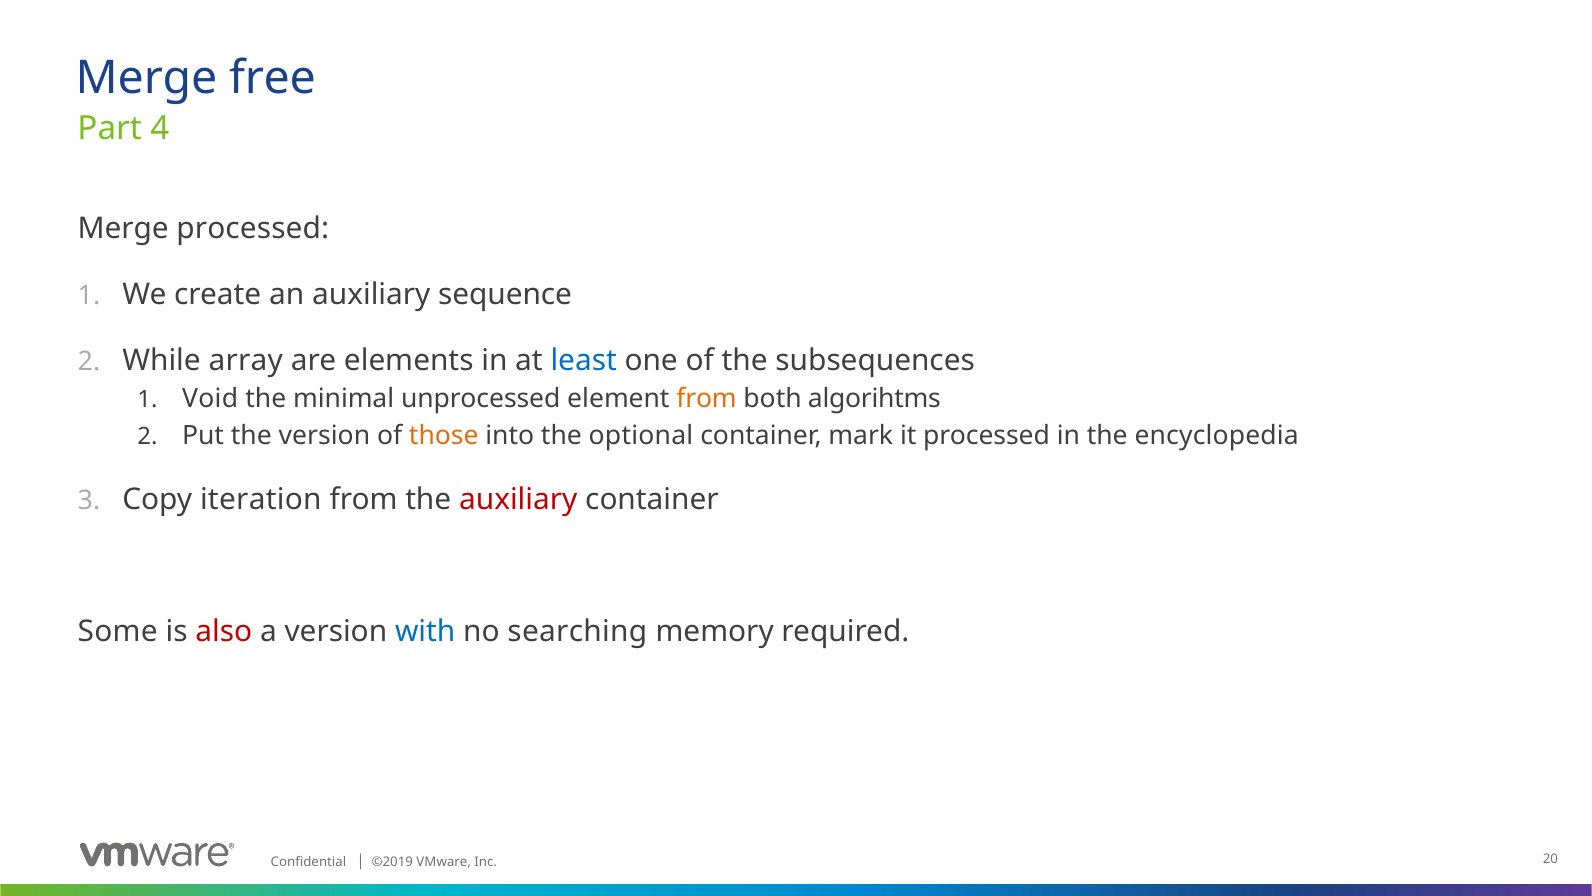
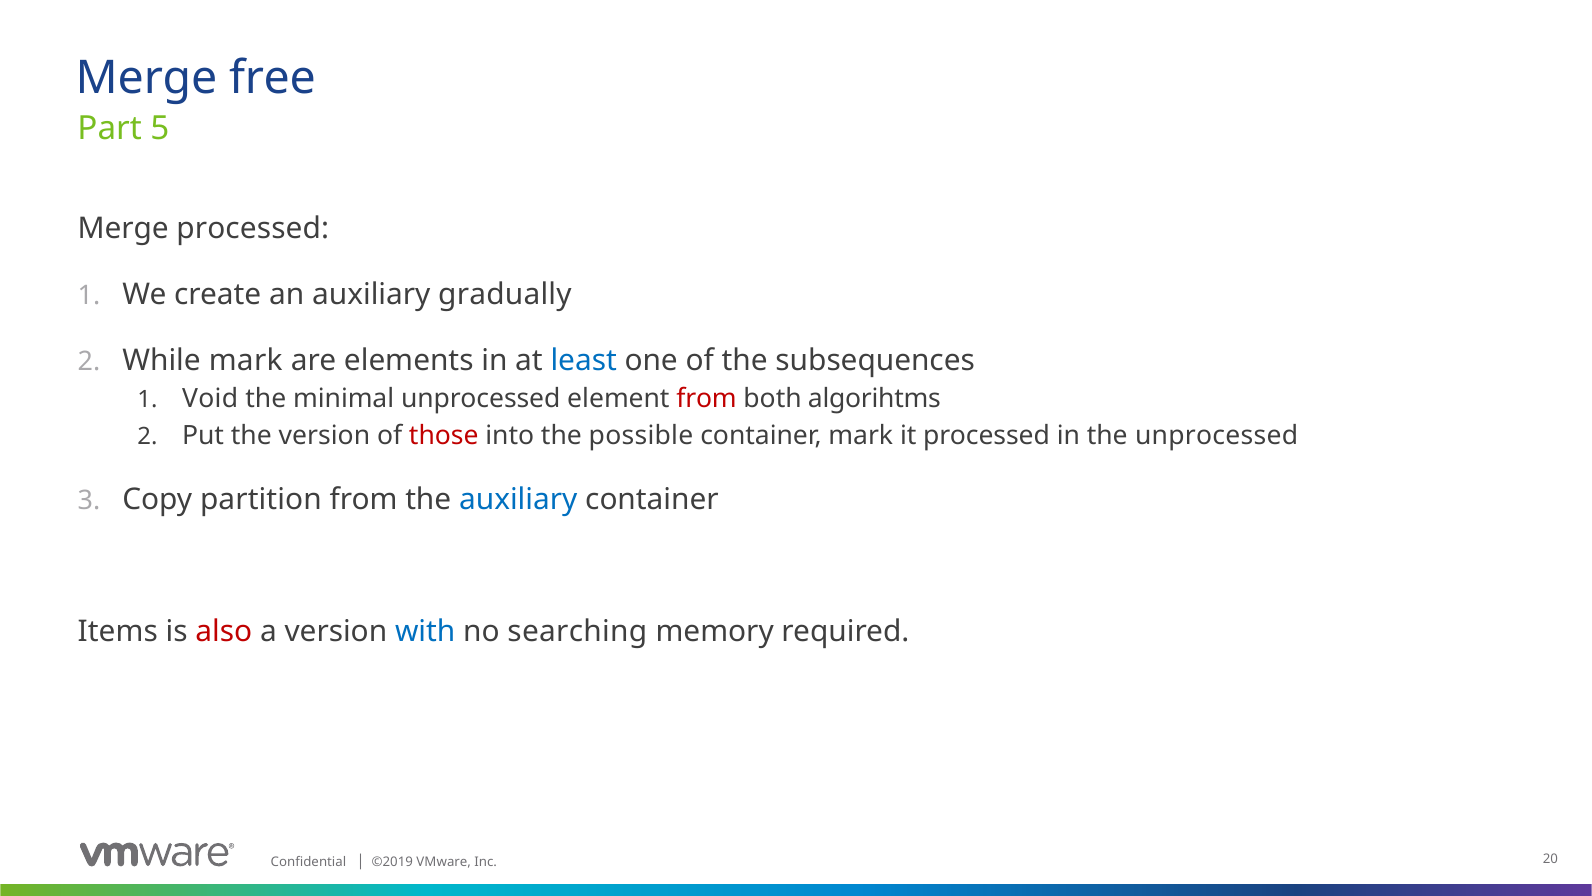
4: 4 -> 5
sequence: sequence -> gradually
While array: array -> mark
from at (707, 399) colour: orange -> red
those colour: orange -> red
optional: optional -> possible
the encyclopedia: encyclopedia -> unprocessed
iteration: iteration -> partition
auxiliary at (518, 500) colour: red -> blue
Some: Some -> Items
